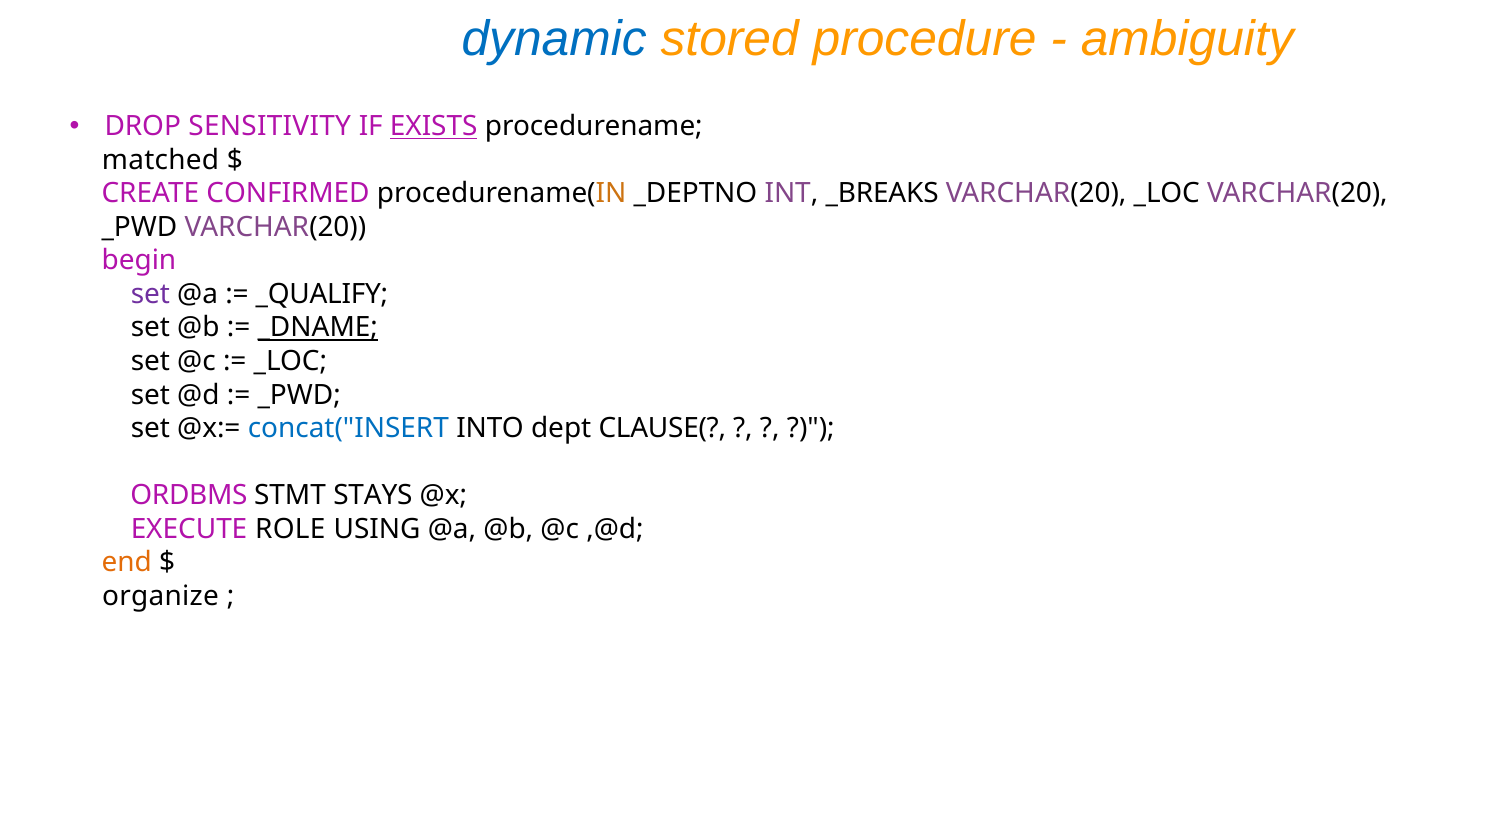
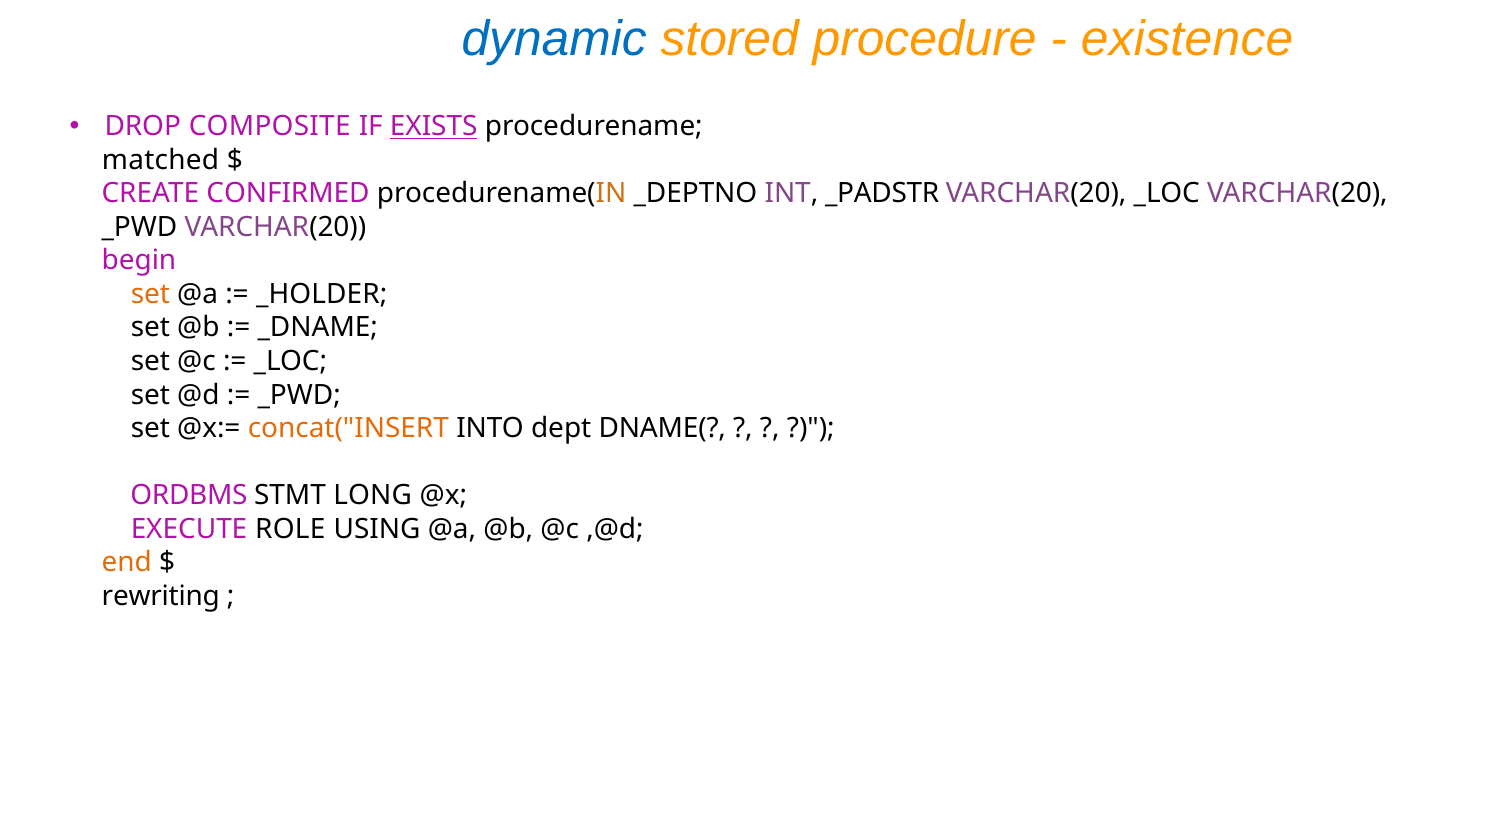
ambiguity: ambiguity -> existence
SENSITIVITY: SENSITIVITY -> COMPOSITE
_BREAKS: _BREAKS -> _PADSTR
set at (150, 294) colour: purple -> orange
_QUALIFY: _QUALIFY -> _HOLDER
_DNAME underline: present -> none
concat("INSERT colour: blue -> orange
CLAUSE(: CLAUSE( -> DNAME(
STAYS: STAYS -> LONG
organize: organize -> rewriting
